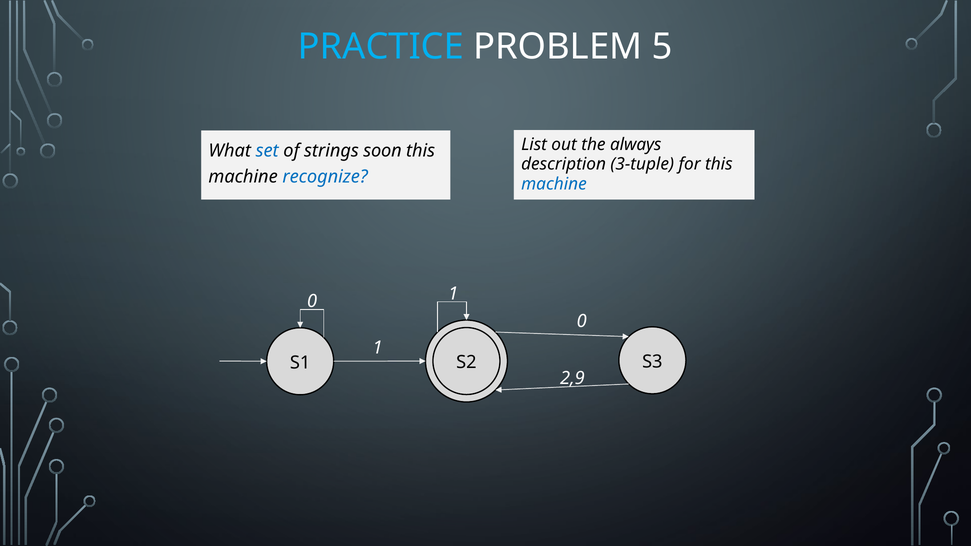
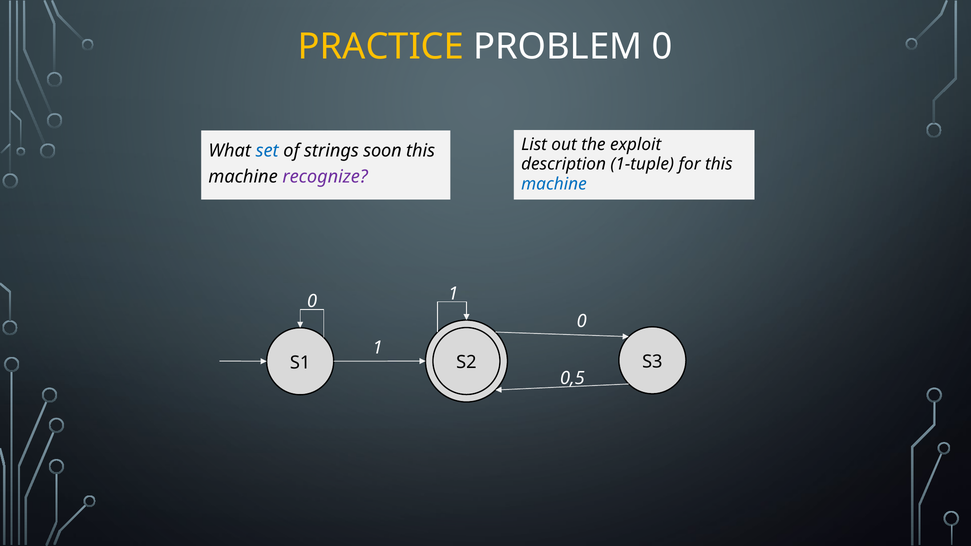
PRACTICE colour: light blue -> yellow
PROBLEM 5: 5 -> 0
always: always -> exploit
3-tuple: 3-tuple -> 1-tuple
recognize colour: blue -> purple
2,9: 2,9 -> 0,5
